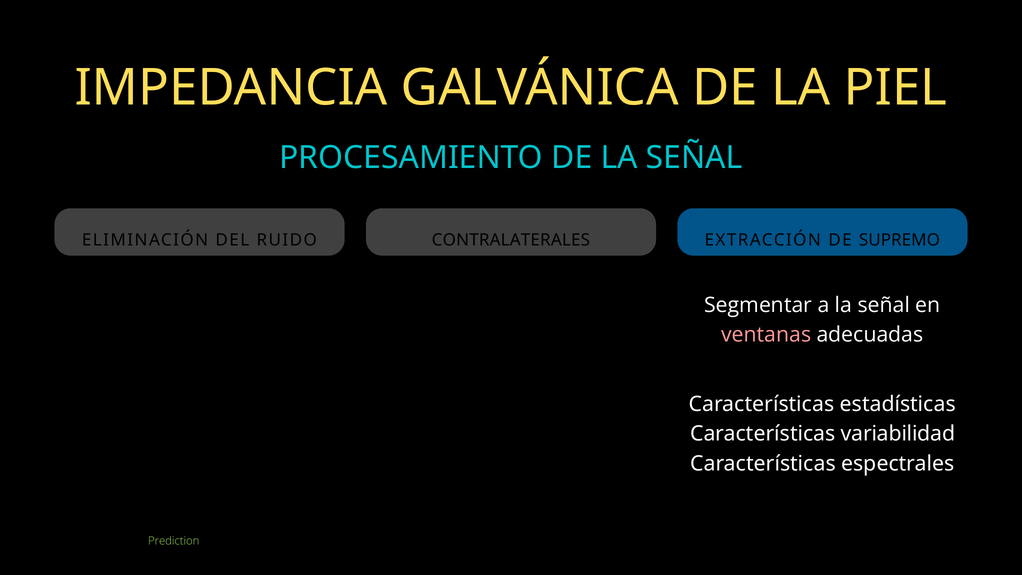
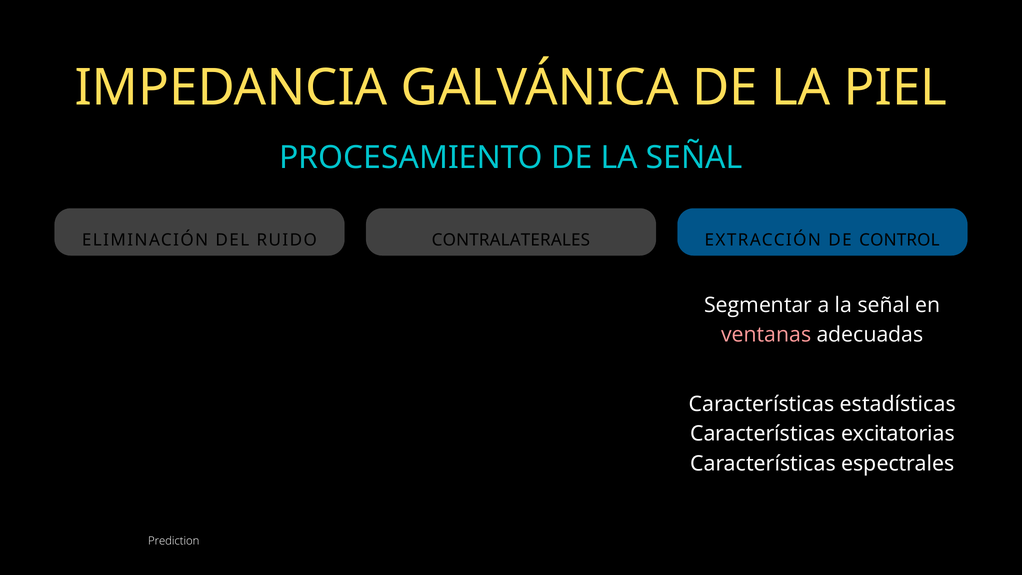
SUPREMO: SUPREMO -> CONTROL
variabilidad: variabilidad -> excitatorias
Prediction colour: light green -> white
